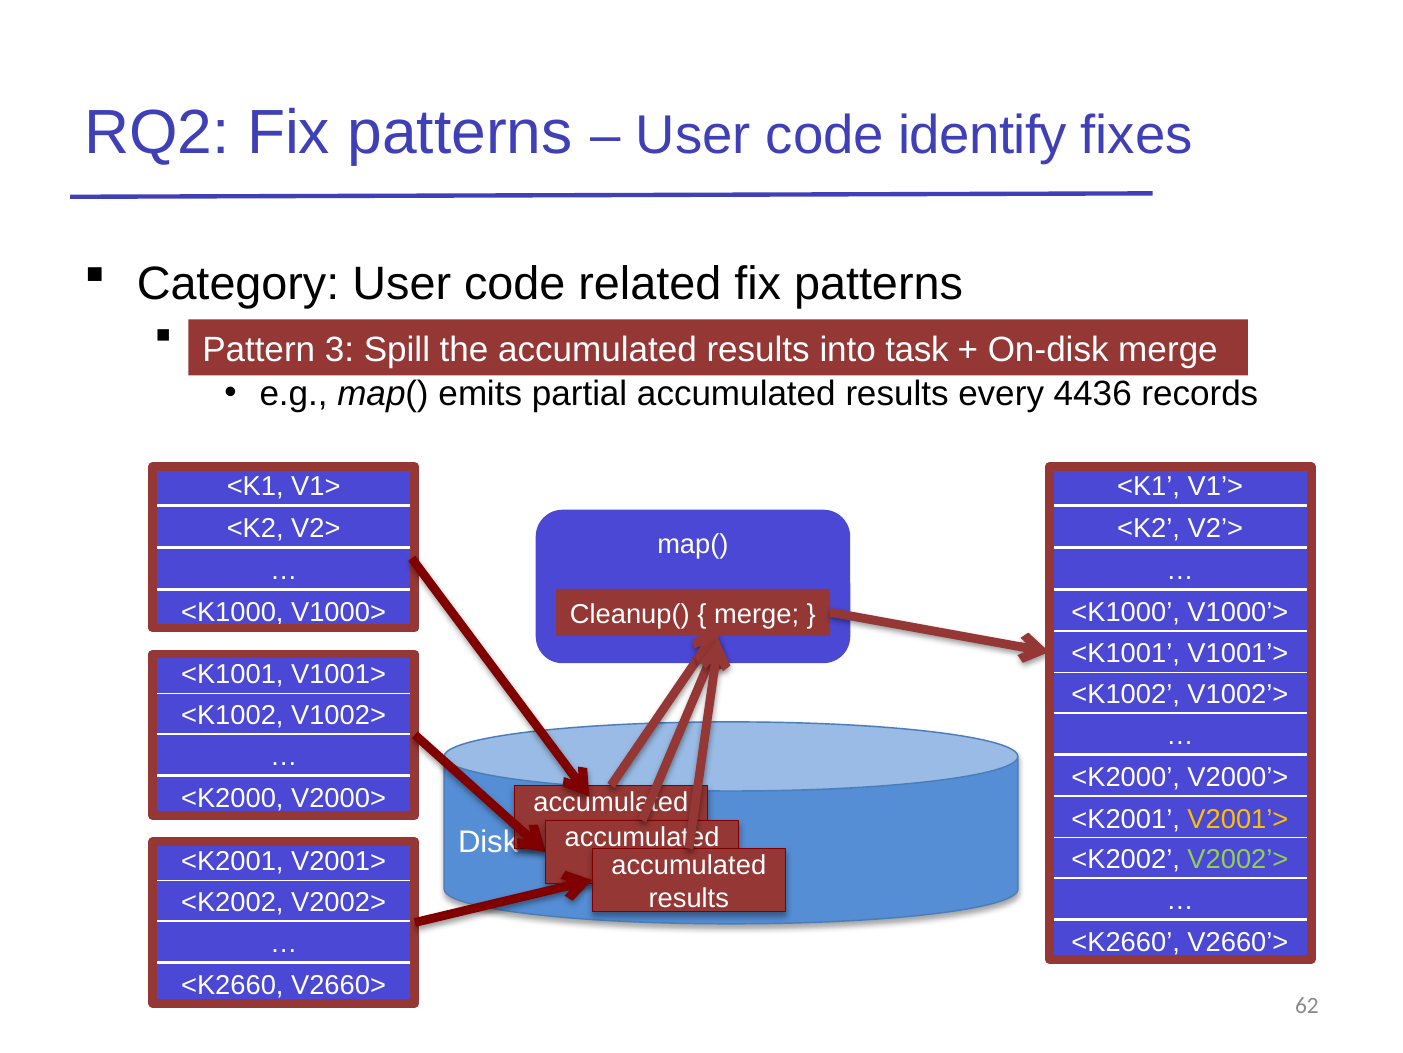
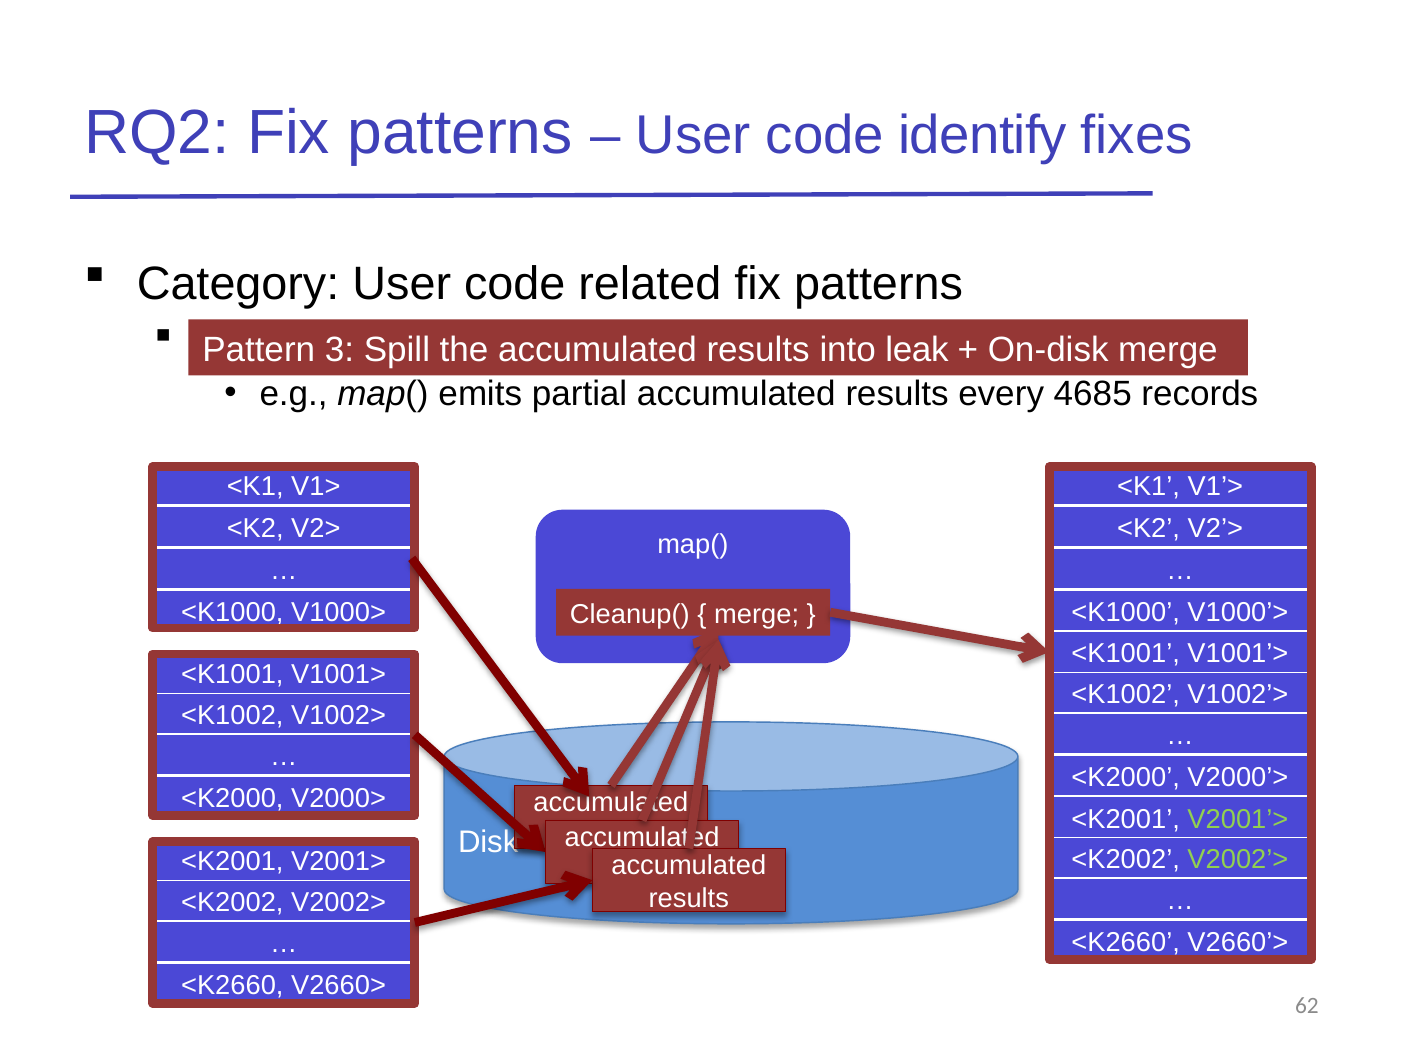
task: task -> leak
4436: 4436 -> 4685
V2001’> colour: yellow -> light green
